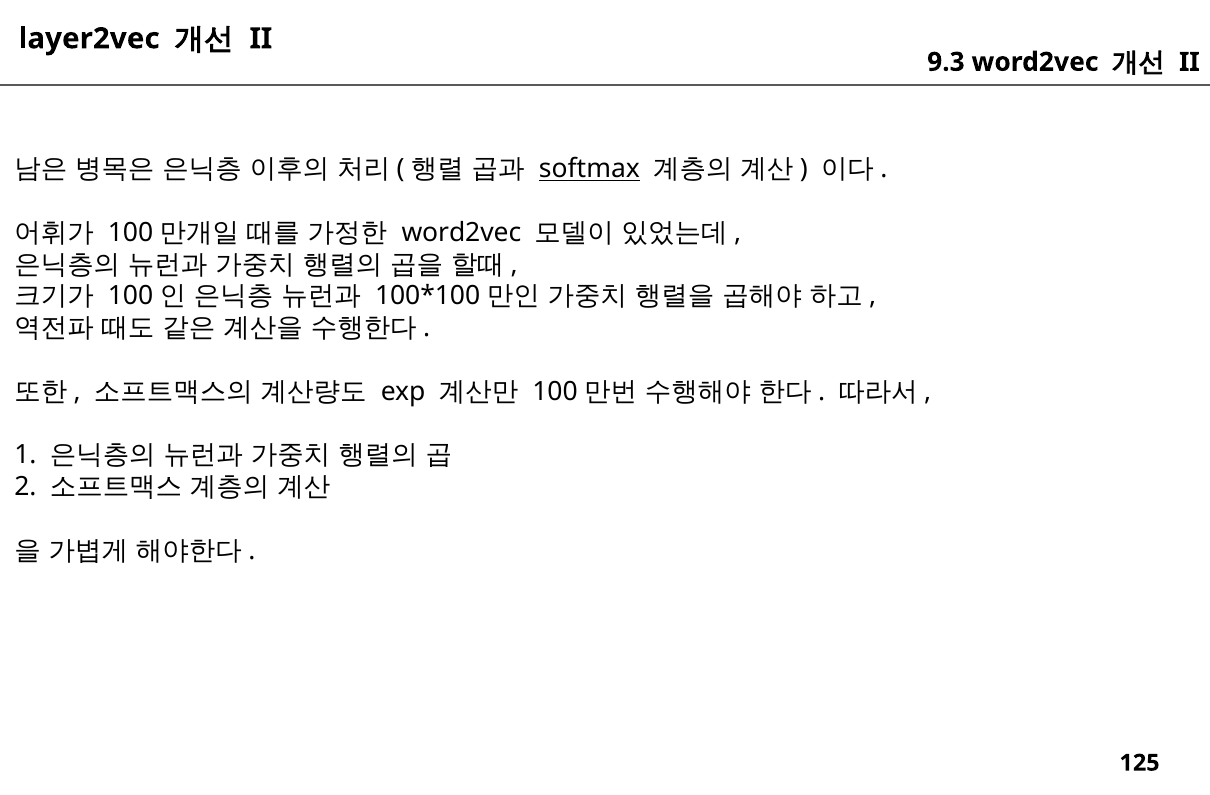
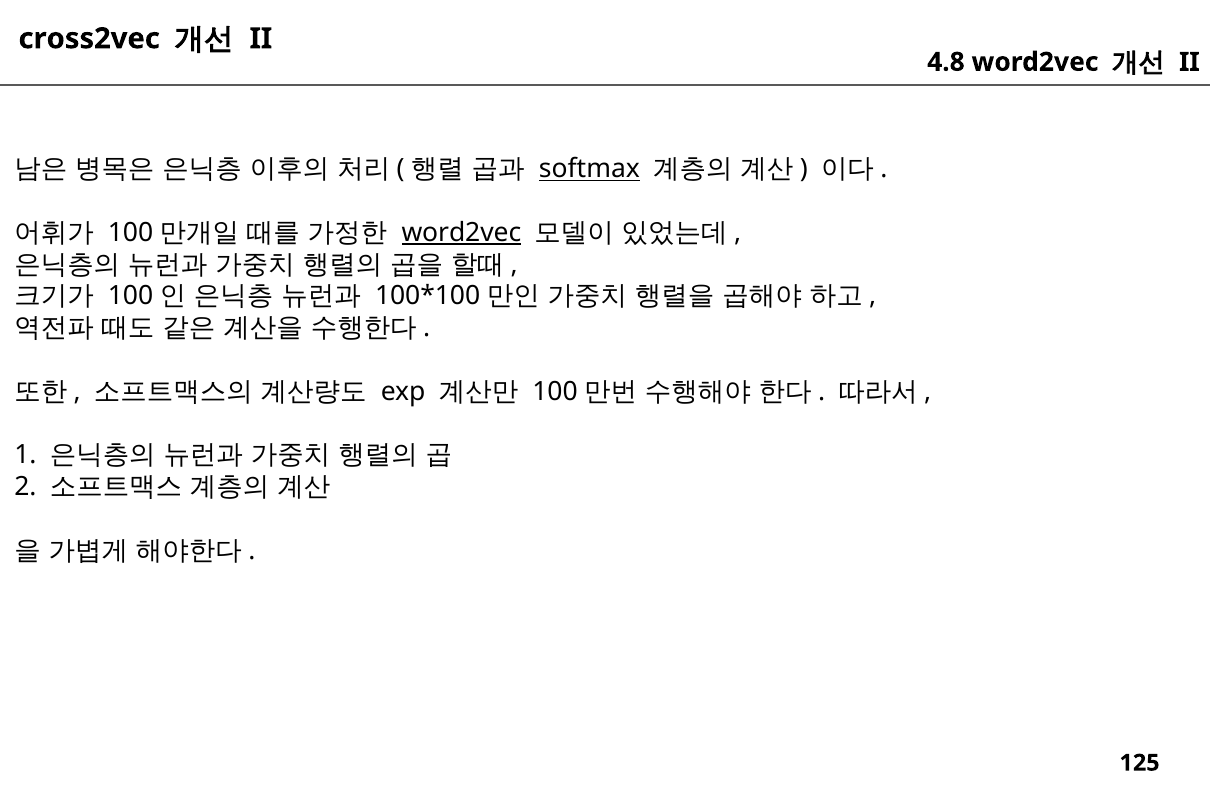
layer2vec: layer2vec -> cross2vec
9.3: 9.3 -> 4.8
word2vec at (461, 232) underline: none -> present
